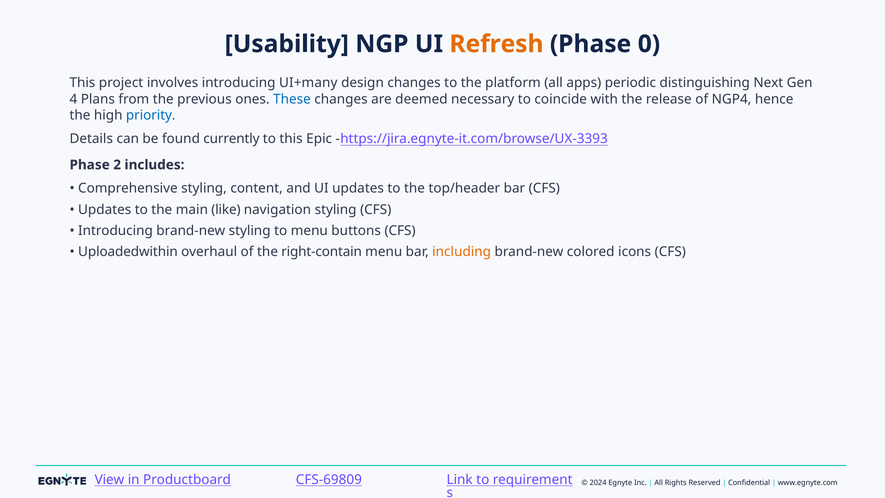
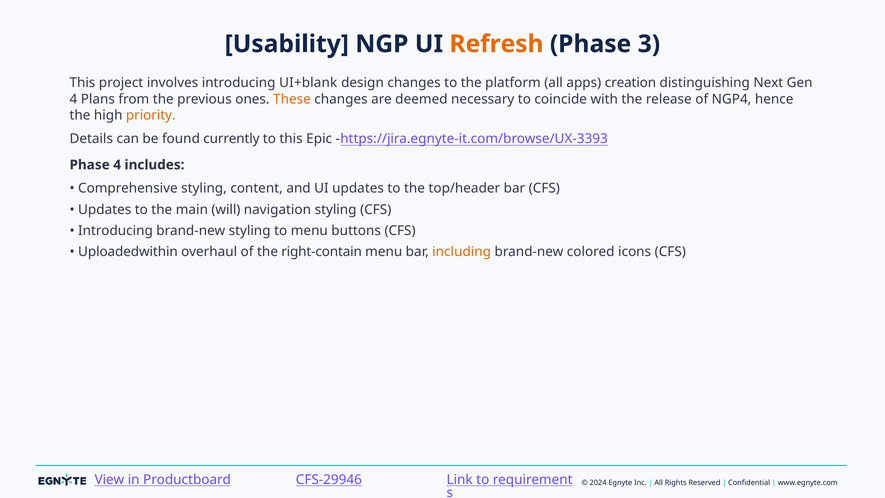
0: 0 -> 3
UI+many: UI+many -> UI+blank
periodic: periodic -> creation
These colour: blue -> orange
priority colour: blue -> orange
Phase 2: 2 -> 4
like: like -> will
CFS-69809: CFS-69809 -> CFS-29946
